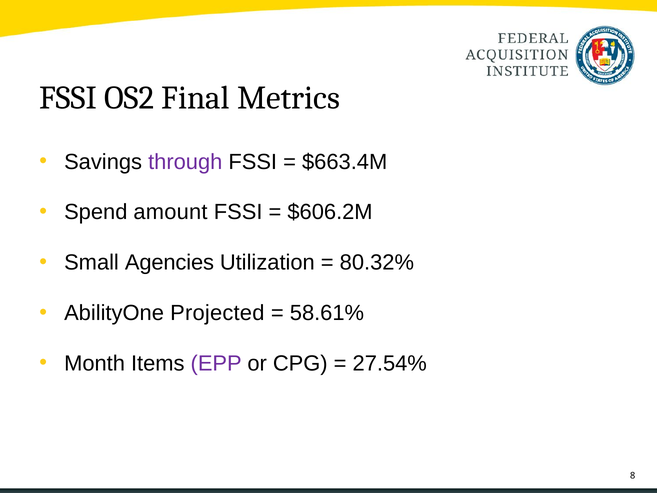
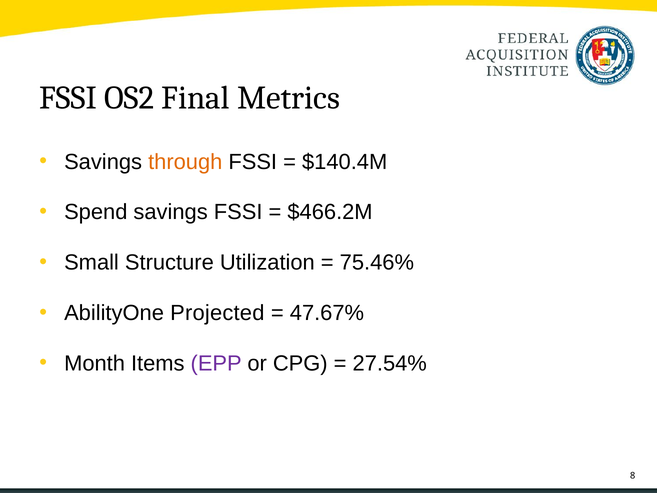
through colour: purple -> orange
$663.4M: $663.4M -> $140.4M
Spend amount: amount -> savings
$606.2M: $606.2M -> $466.2M
Agencies: Agencies -> Structure
80.32%: 80.32% -> 75.46%
58.61%: 58.61% -> 47.67%
